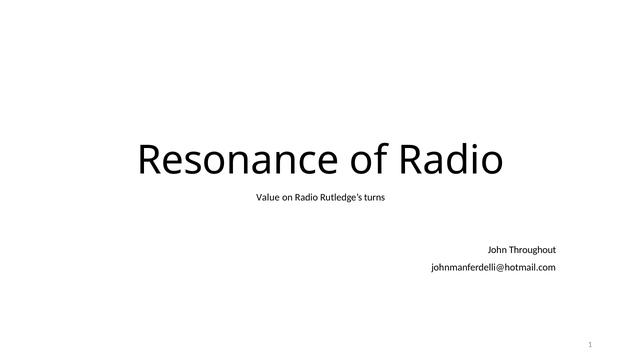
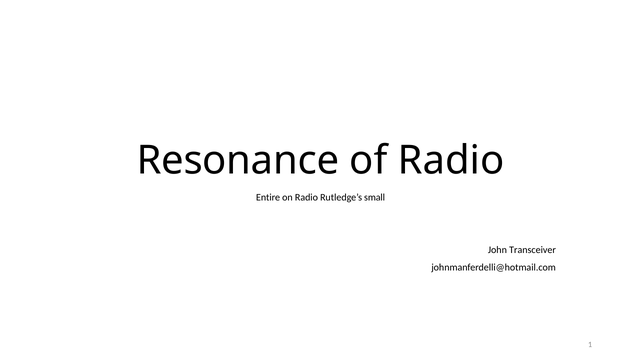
Value: Value -> Entire
turns: turns -> small
Throughout: Throughout -> Transceiver
